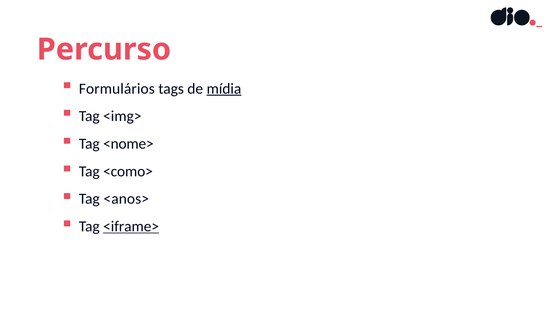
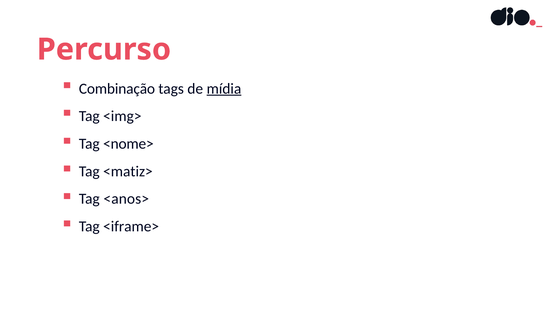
Formulários: Formulários -> Combinação
<como>: <como> -> <matiz>
<iframe> underline: present -> none
